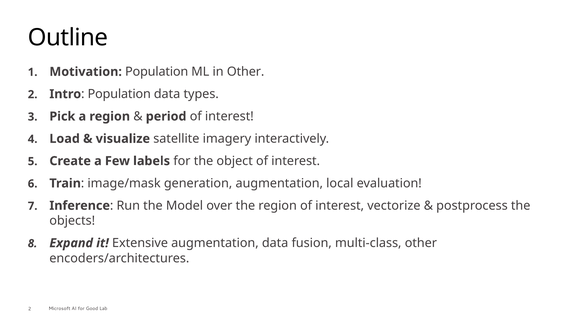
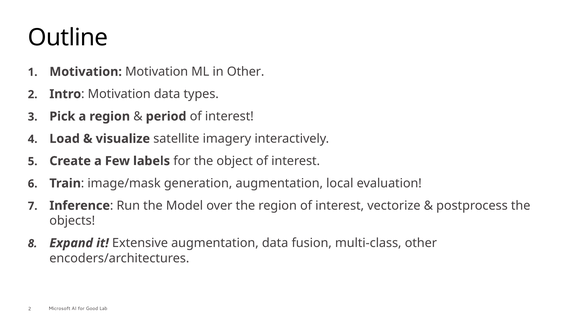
Motivation Population: Population -> Motivation
Population at (119, 94): Population -> Motivation
